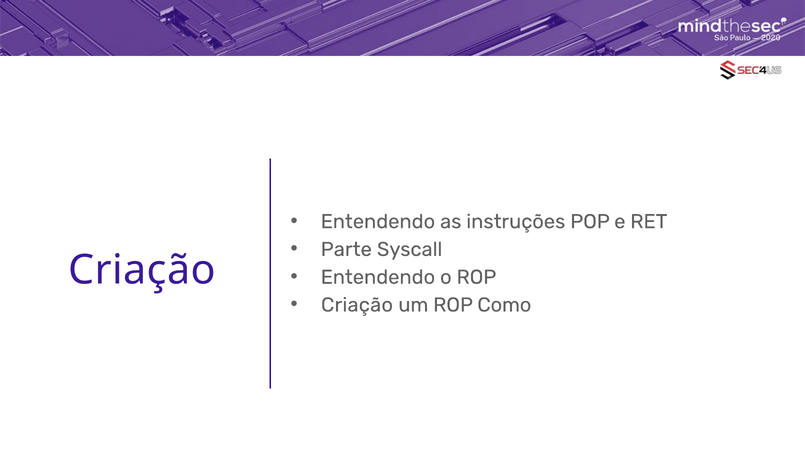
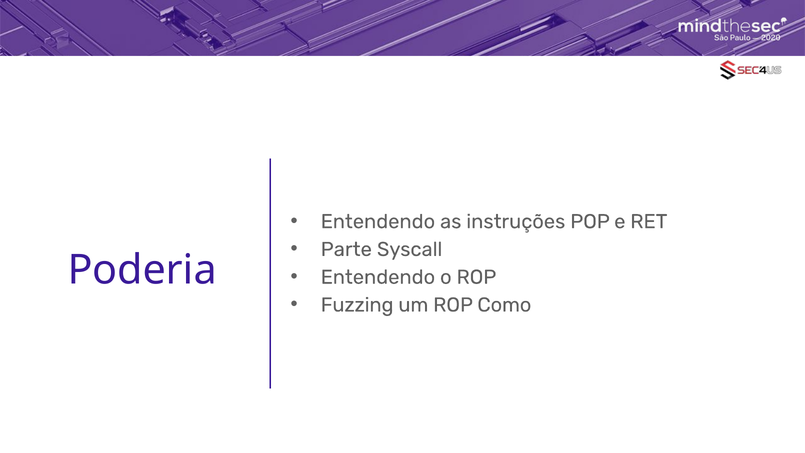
Criação at (142, 270): Criação -> Poderia
Criação at (357, 305): Criação -> Fuzzing
